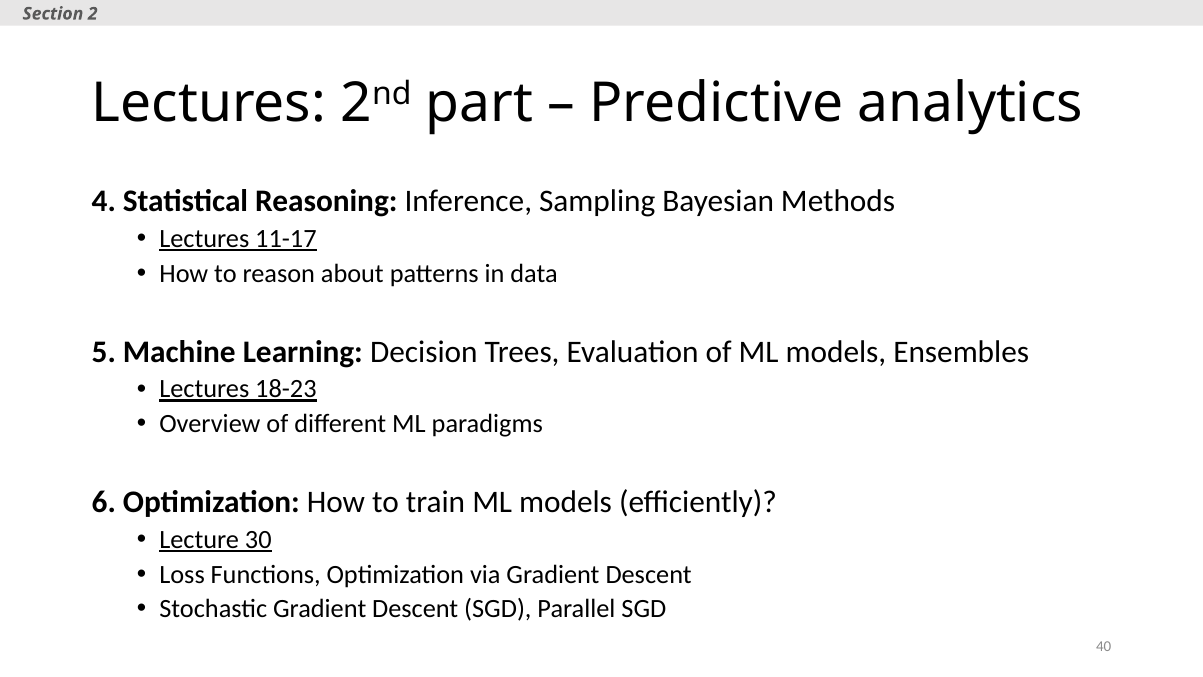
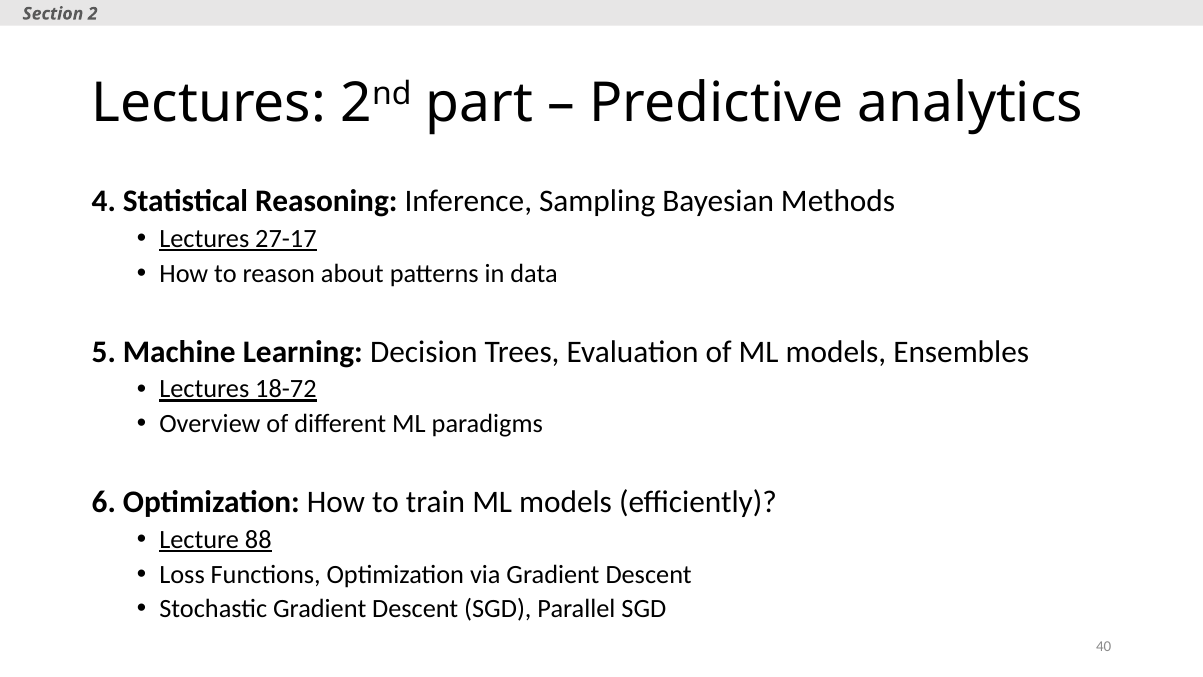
11-17: 11-17 -> 27-17
18-23: 18-23 -> 18-72
30: 30 -> 88
